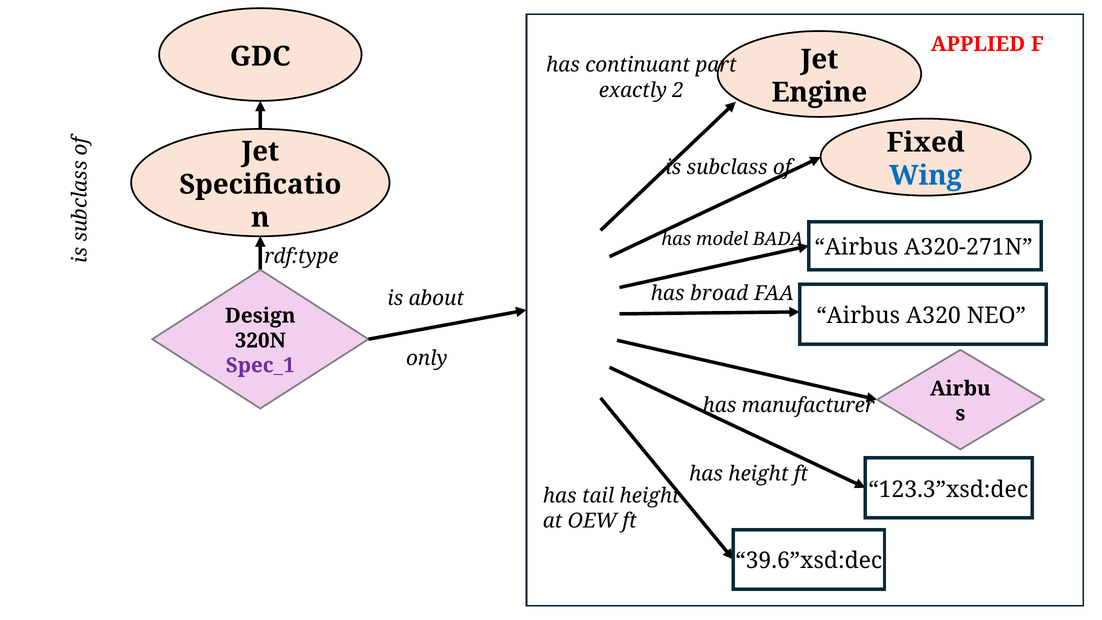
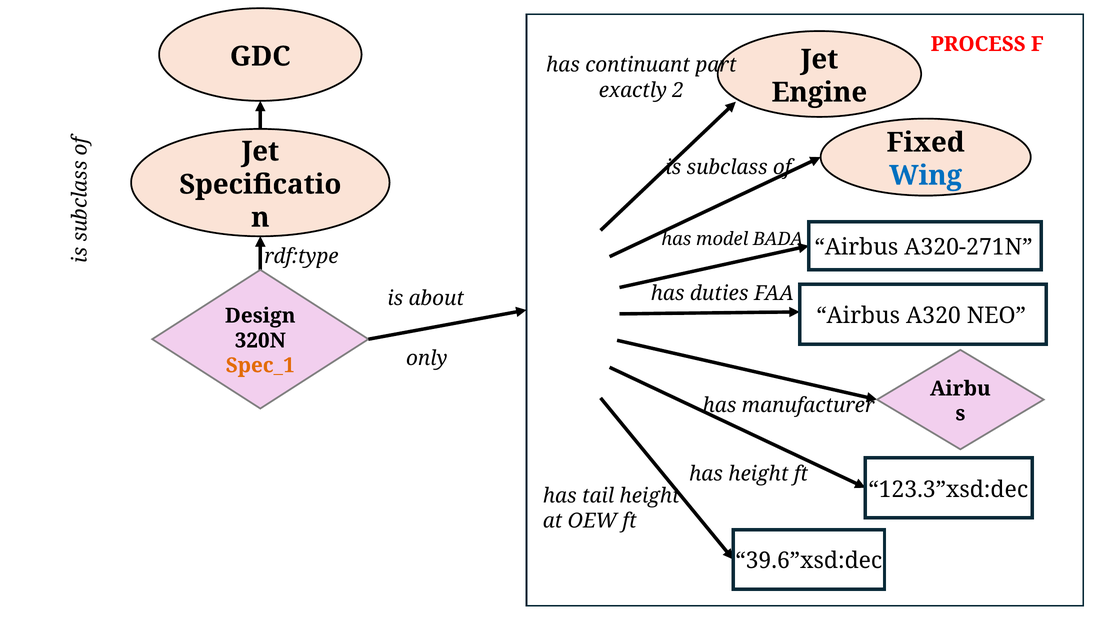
APPLIED: APPLIED -> PROCESS
broad: broad -> duties
Spec_1 colour: purple -> orange
